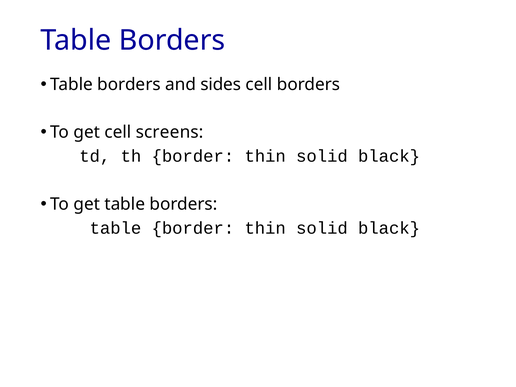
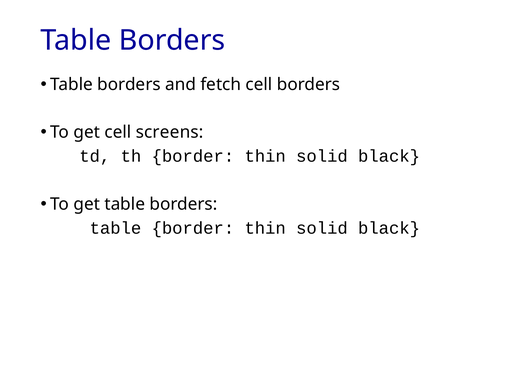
sides: sides -> fetch
